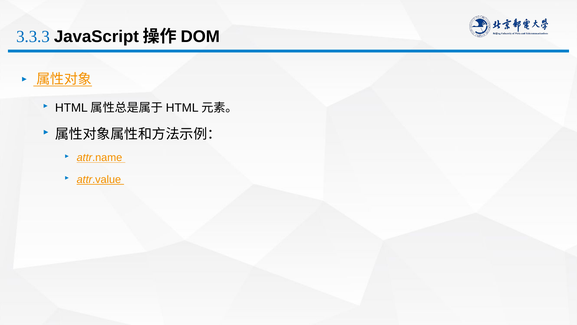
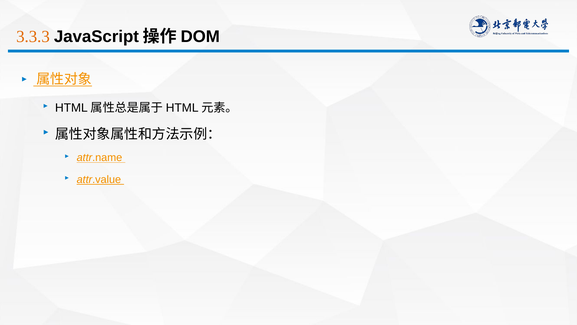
3.3.3 colour: blue -> orange
